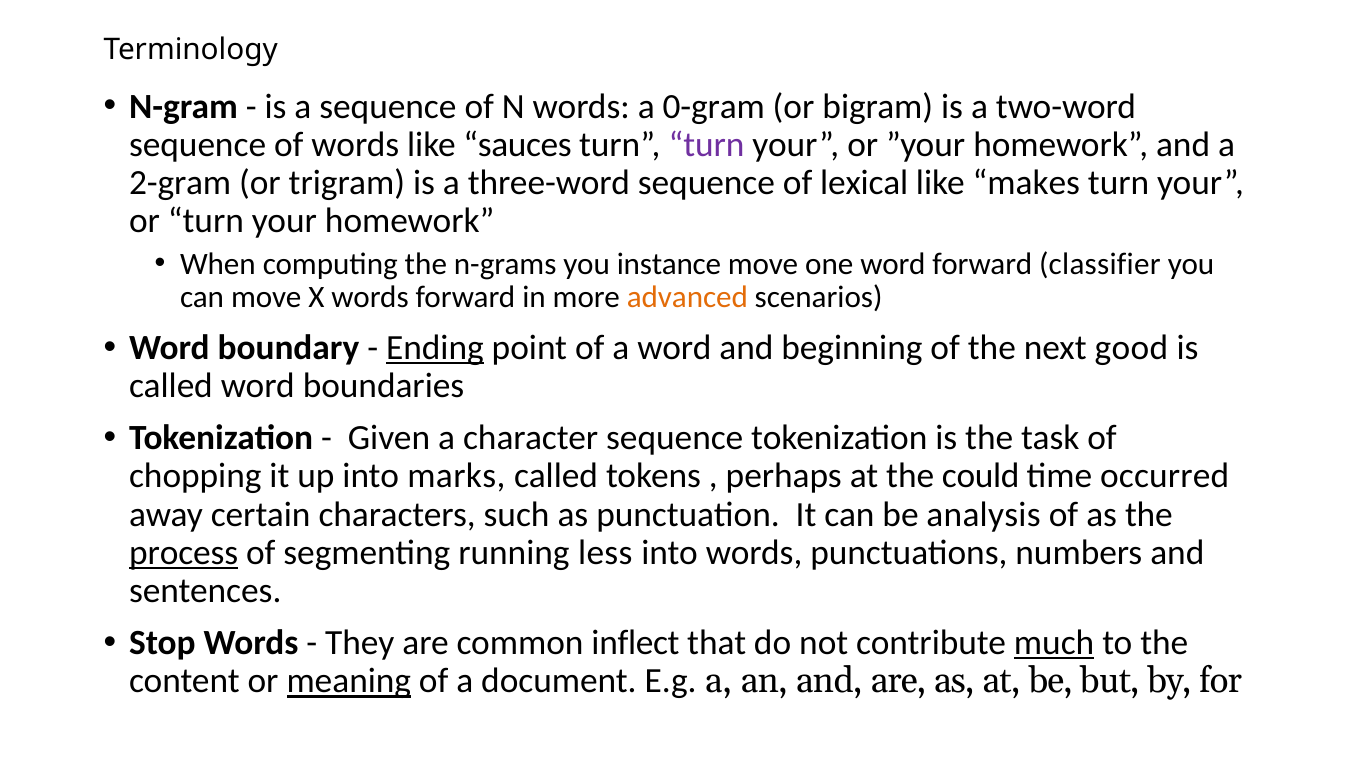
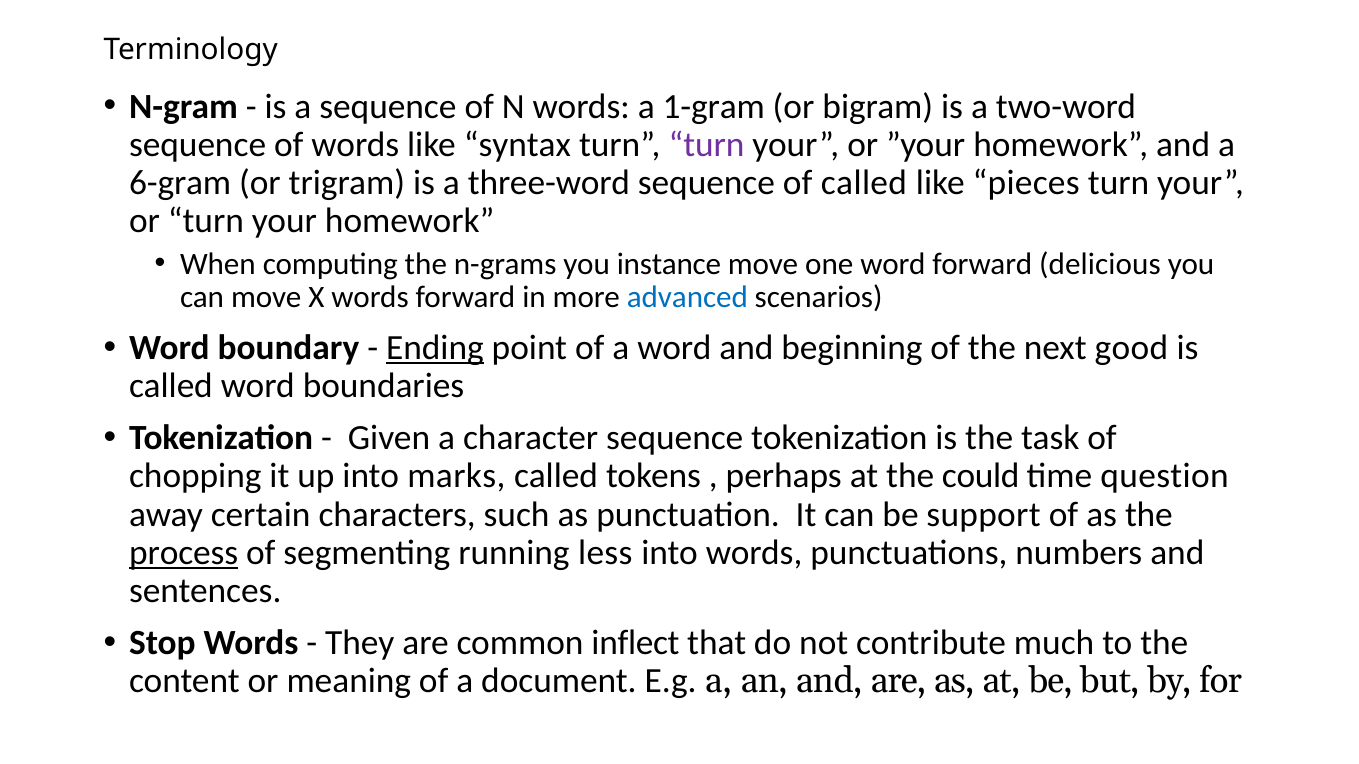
0-gram: 0-gram -> 1-gram
sauces: sauces -> syntax
2-gram: 2-gram -> 6-gram
of lexical: lexical -> called
makes: makes -> pieces
classifier: classifier -> delicious
advanced colour: orange -> blue
occurred: occurred -> question
analysis: analysis -> support
much underline: present -> none
meaning underline: present -> none
